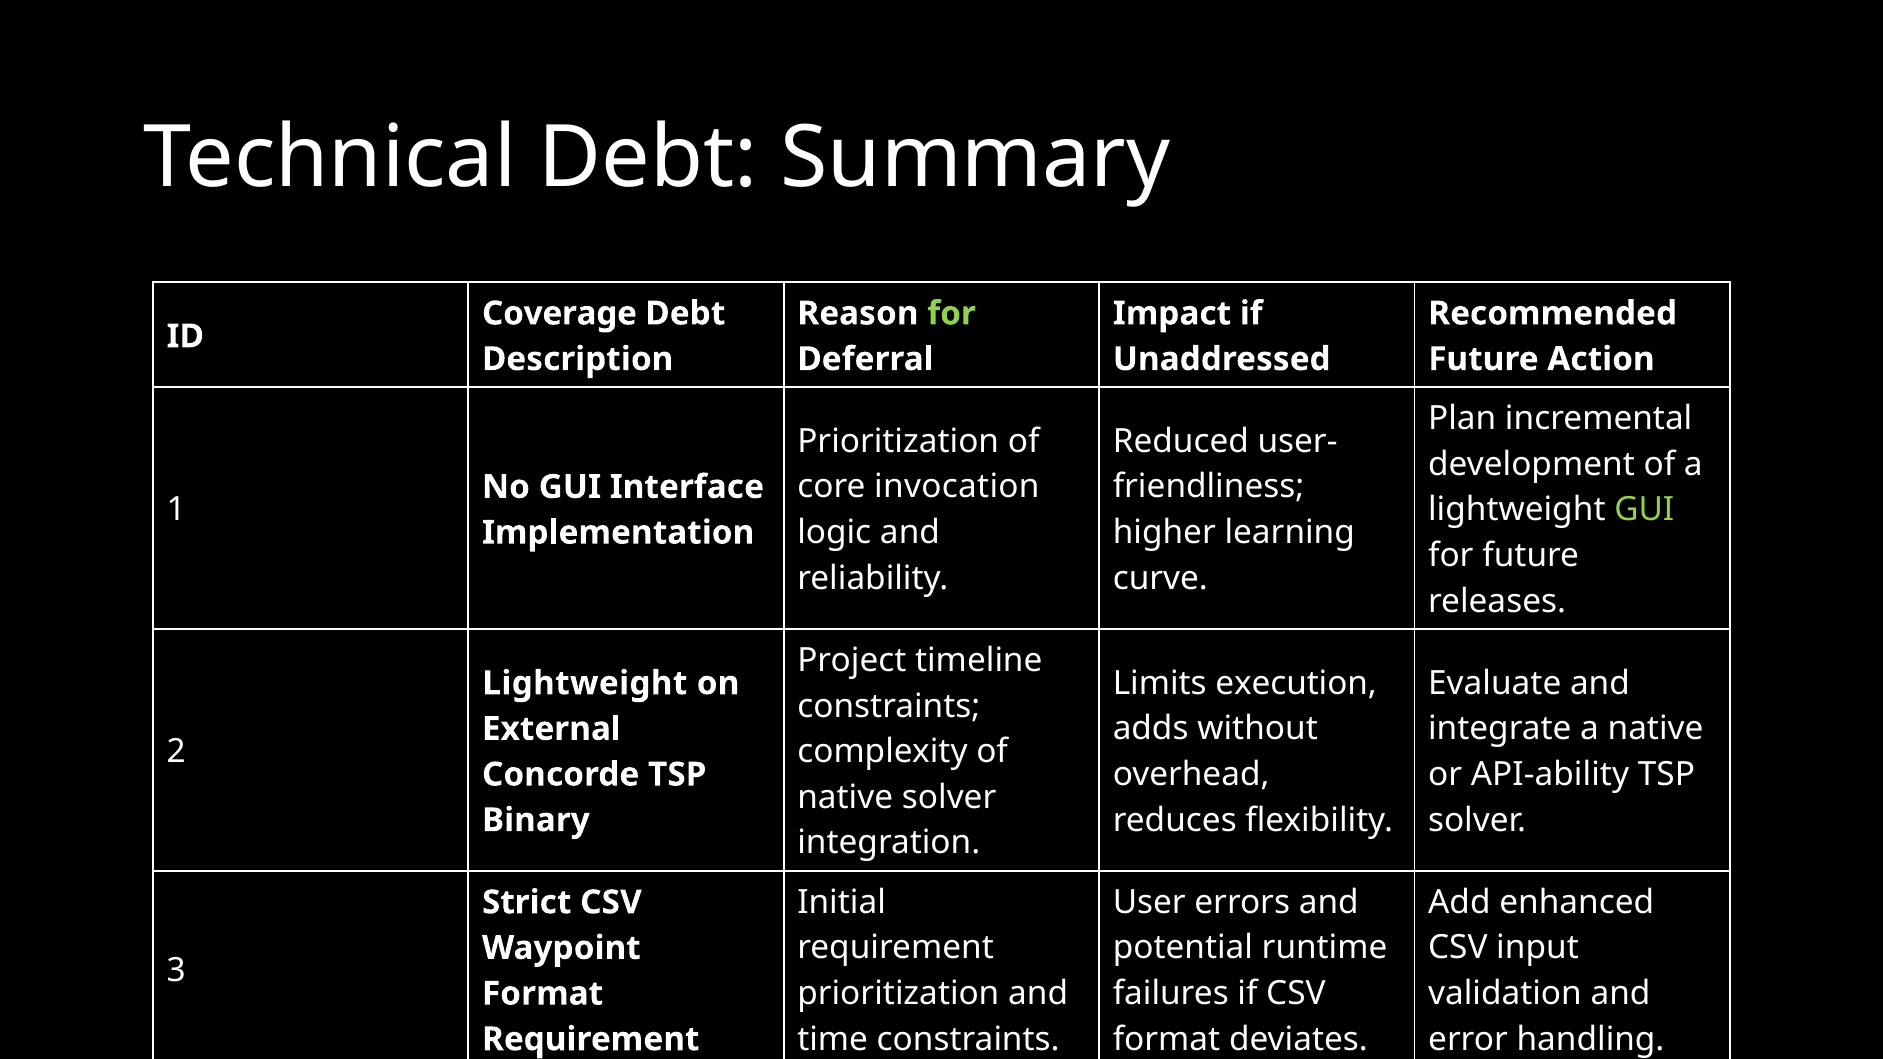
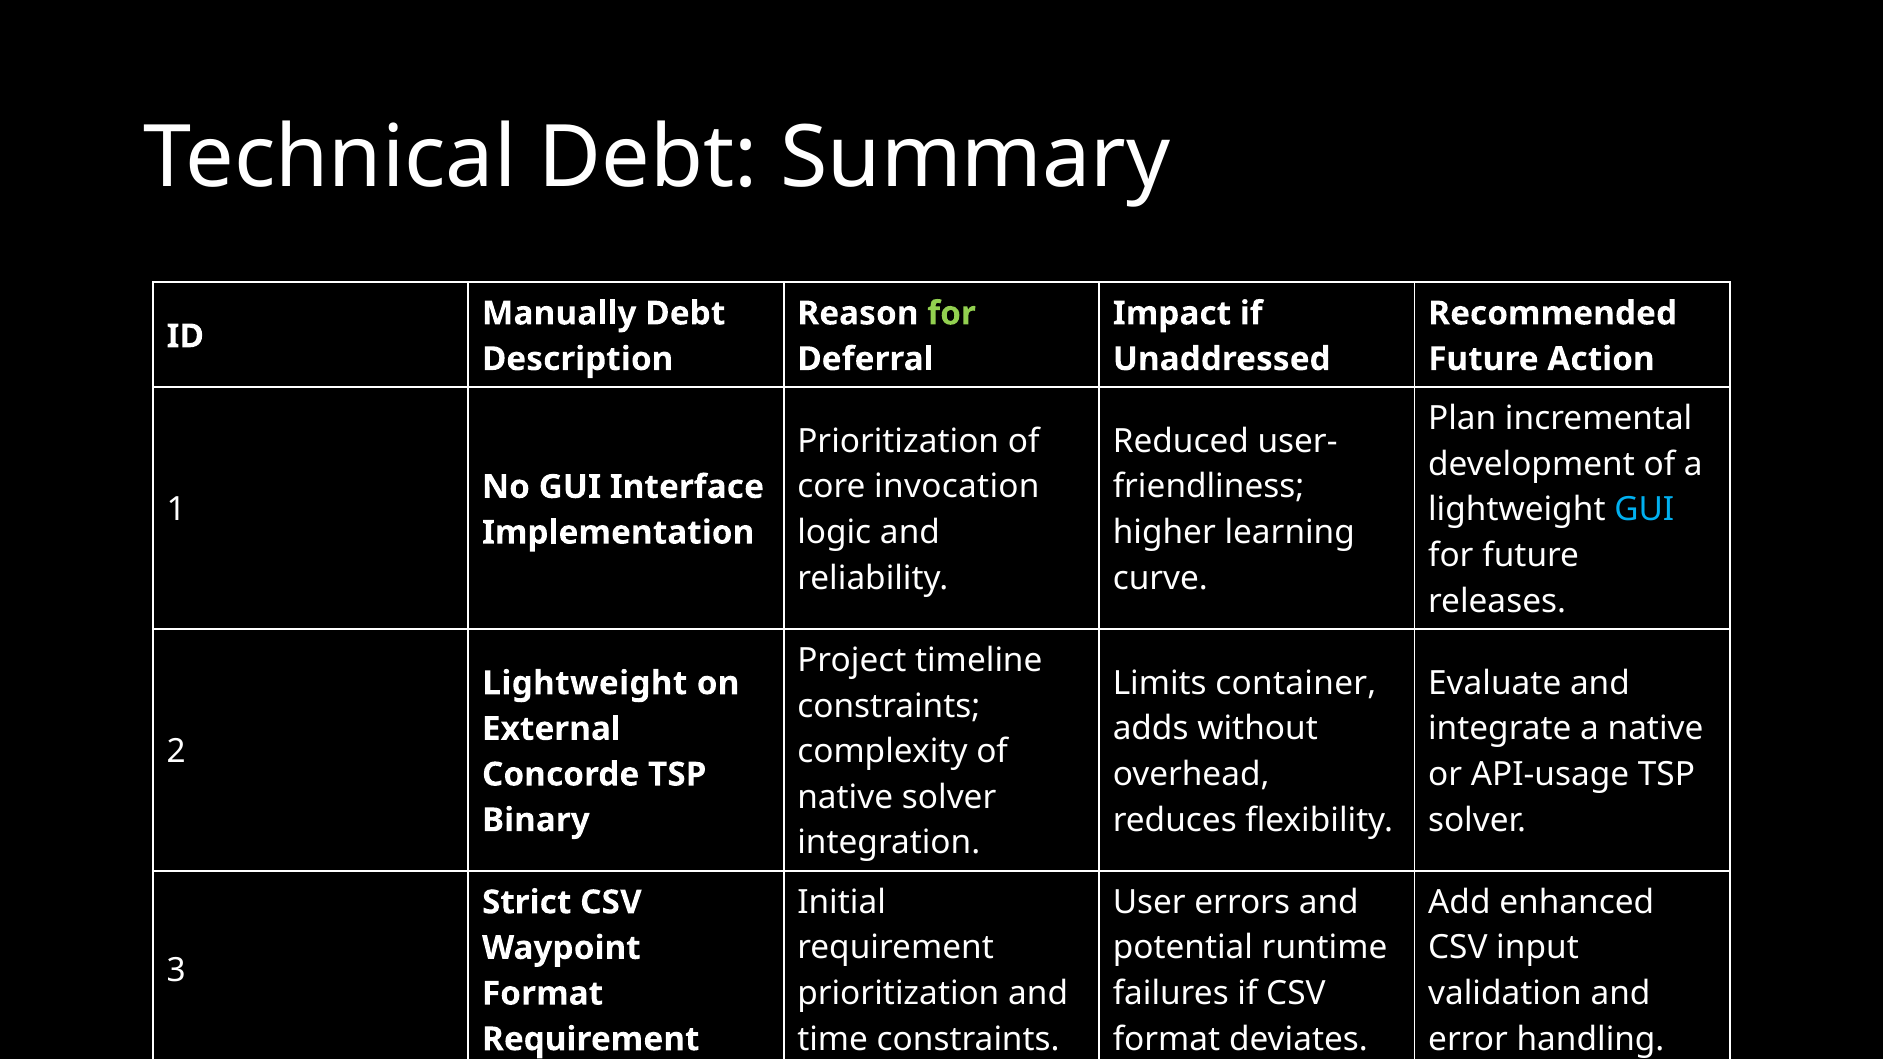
Coverage: Coverage -> Manually
GUI at (1644, 510) colour: light green -> light blue
execution: execution -> container
API-ability: API-ability -> API-usage
